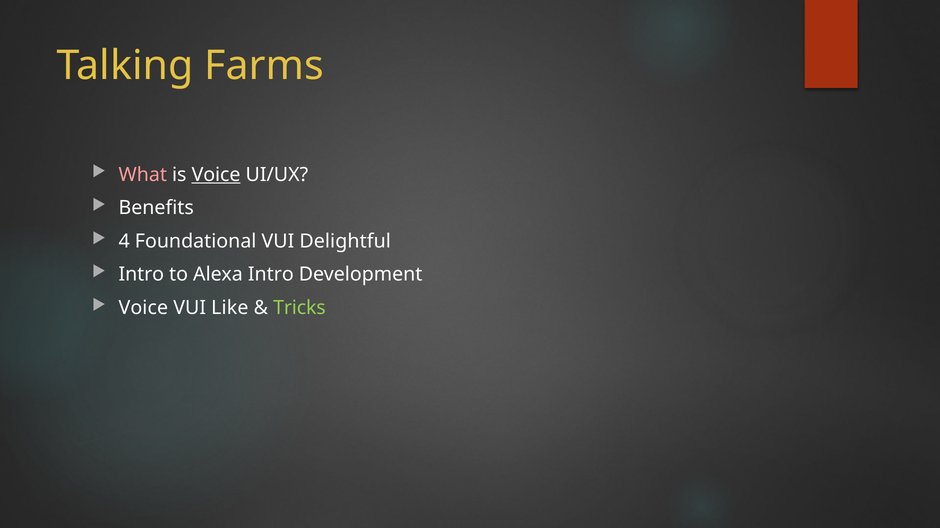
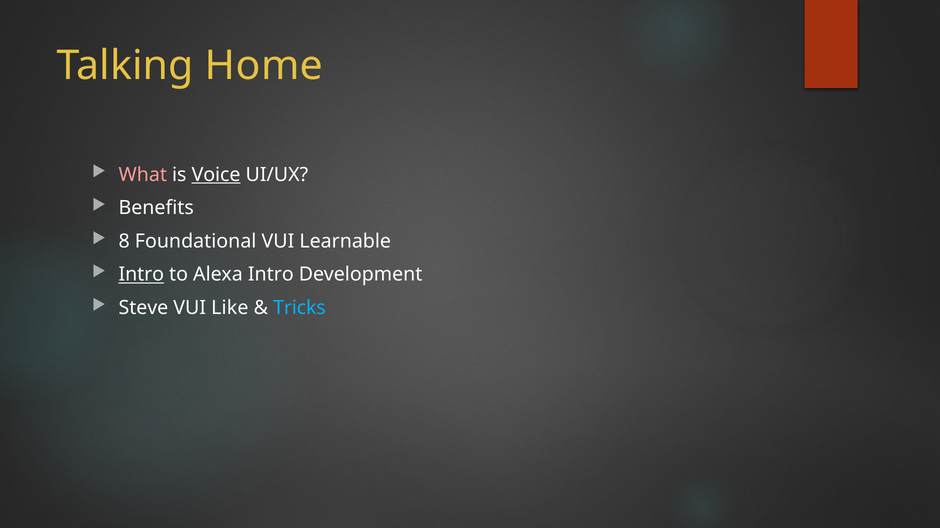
Farms: Farms -> Home
4: 4 -> 8
Delightful: Delightful -> Learnable
Intro at (141, 275) underline: none -> present
Voice at (143, 308): Voice -> Steve
Tricks colour: light green -> light blue
